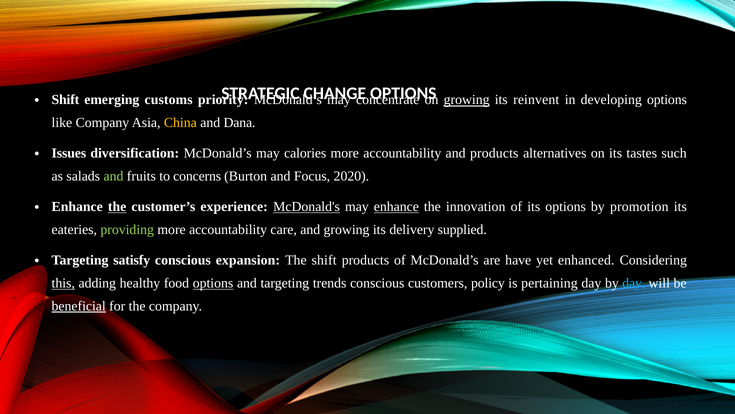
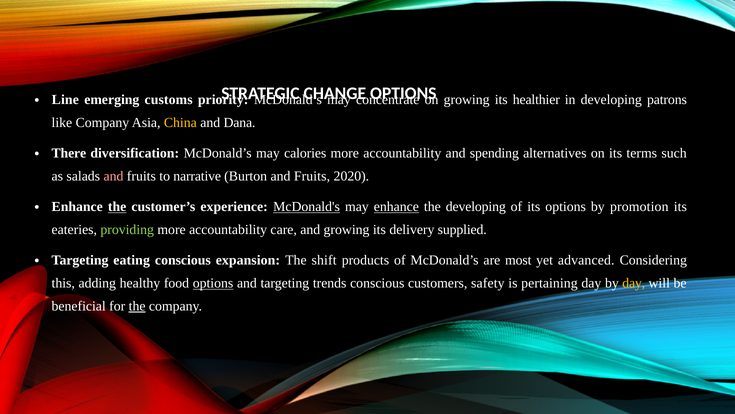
Shift at (65, 100): Shift -> Line
growing at (467, 100) underline: present -> none
reinvent: reinvent -> healthier
developing options: options -> patrons
Issues: Issues -> There
and products: products -> spending
tastes: tastes -> terms
and at (113, 176) colour: light green -> pink
concerns: concerns -> narrative
Burton and Focus: Focus -> Fruits
the innovation: innovation -> developing
satisfy: satisfy -> eating
have: have -> most
enhanced: enhanced -> advanced
this underline: present -> none
policy: policy -> safety
day at (634, 283) colour: light blue -> yellow
beneficial underline: present -> none
the at (137, 306) underline: none -> present
